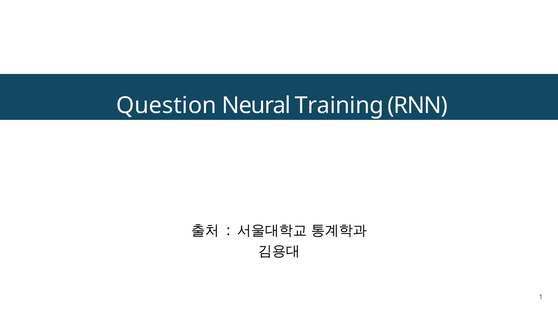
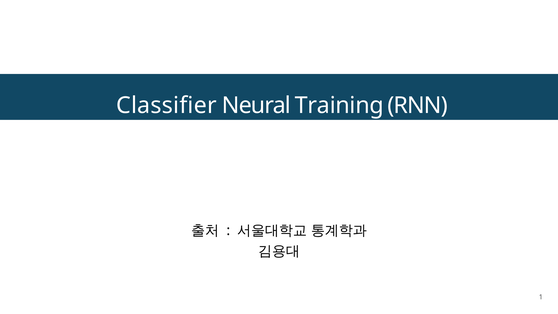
Question: Question -> Classifier
